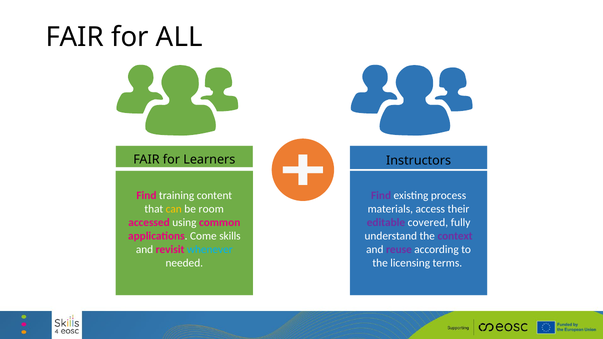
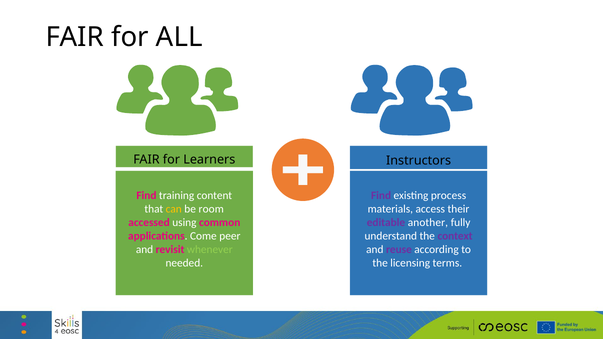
covered: covered -> another
skills: skills -> peer
whenever colour: light blue -> light green
